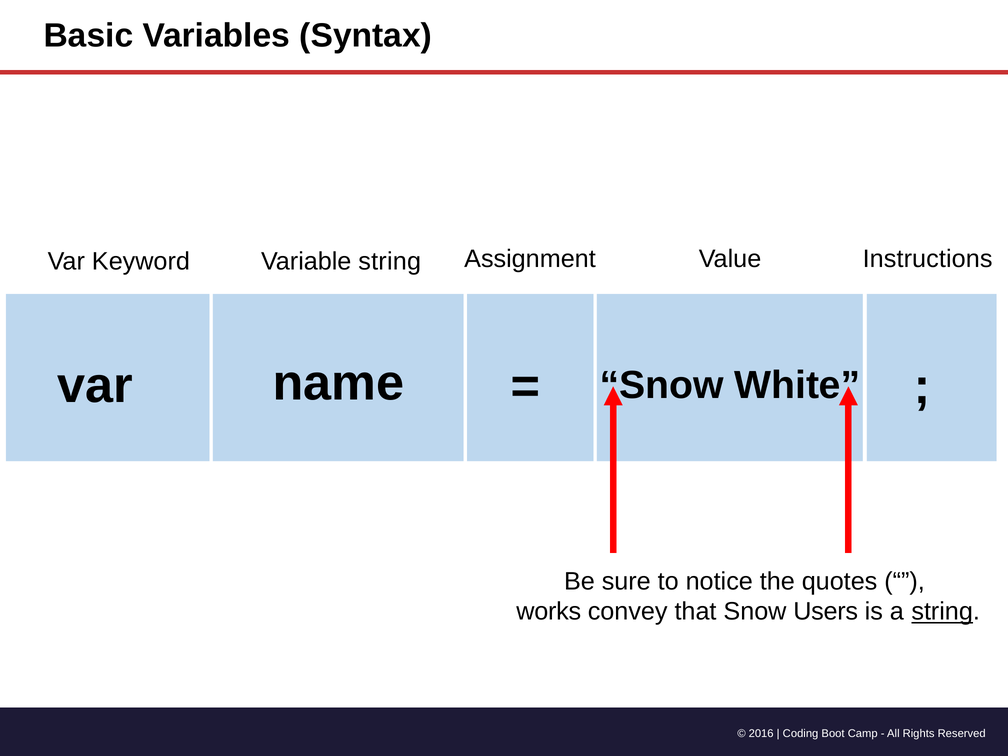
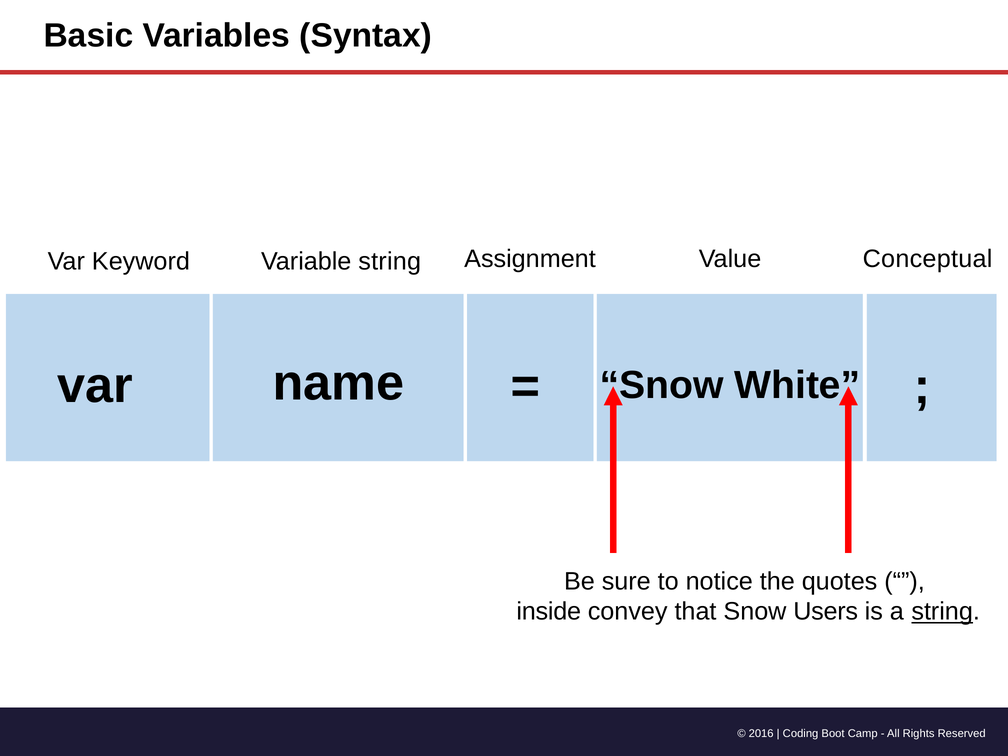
Instructions: Instructions -> Conceptual
works: works -> inside
